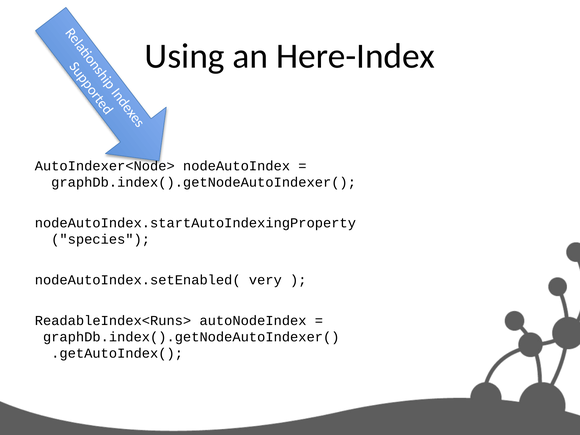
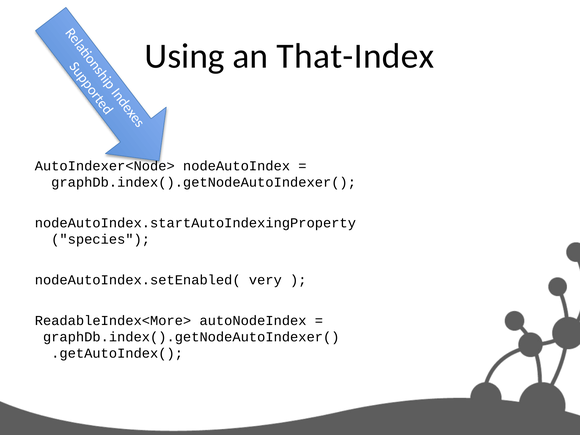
Here-Index: Here-Index -> That-Index
ReadableIndex<Runs>: ReadableIndex<Runs> -> ReadableIndex<More>
